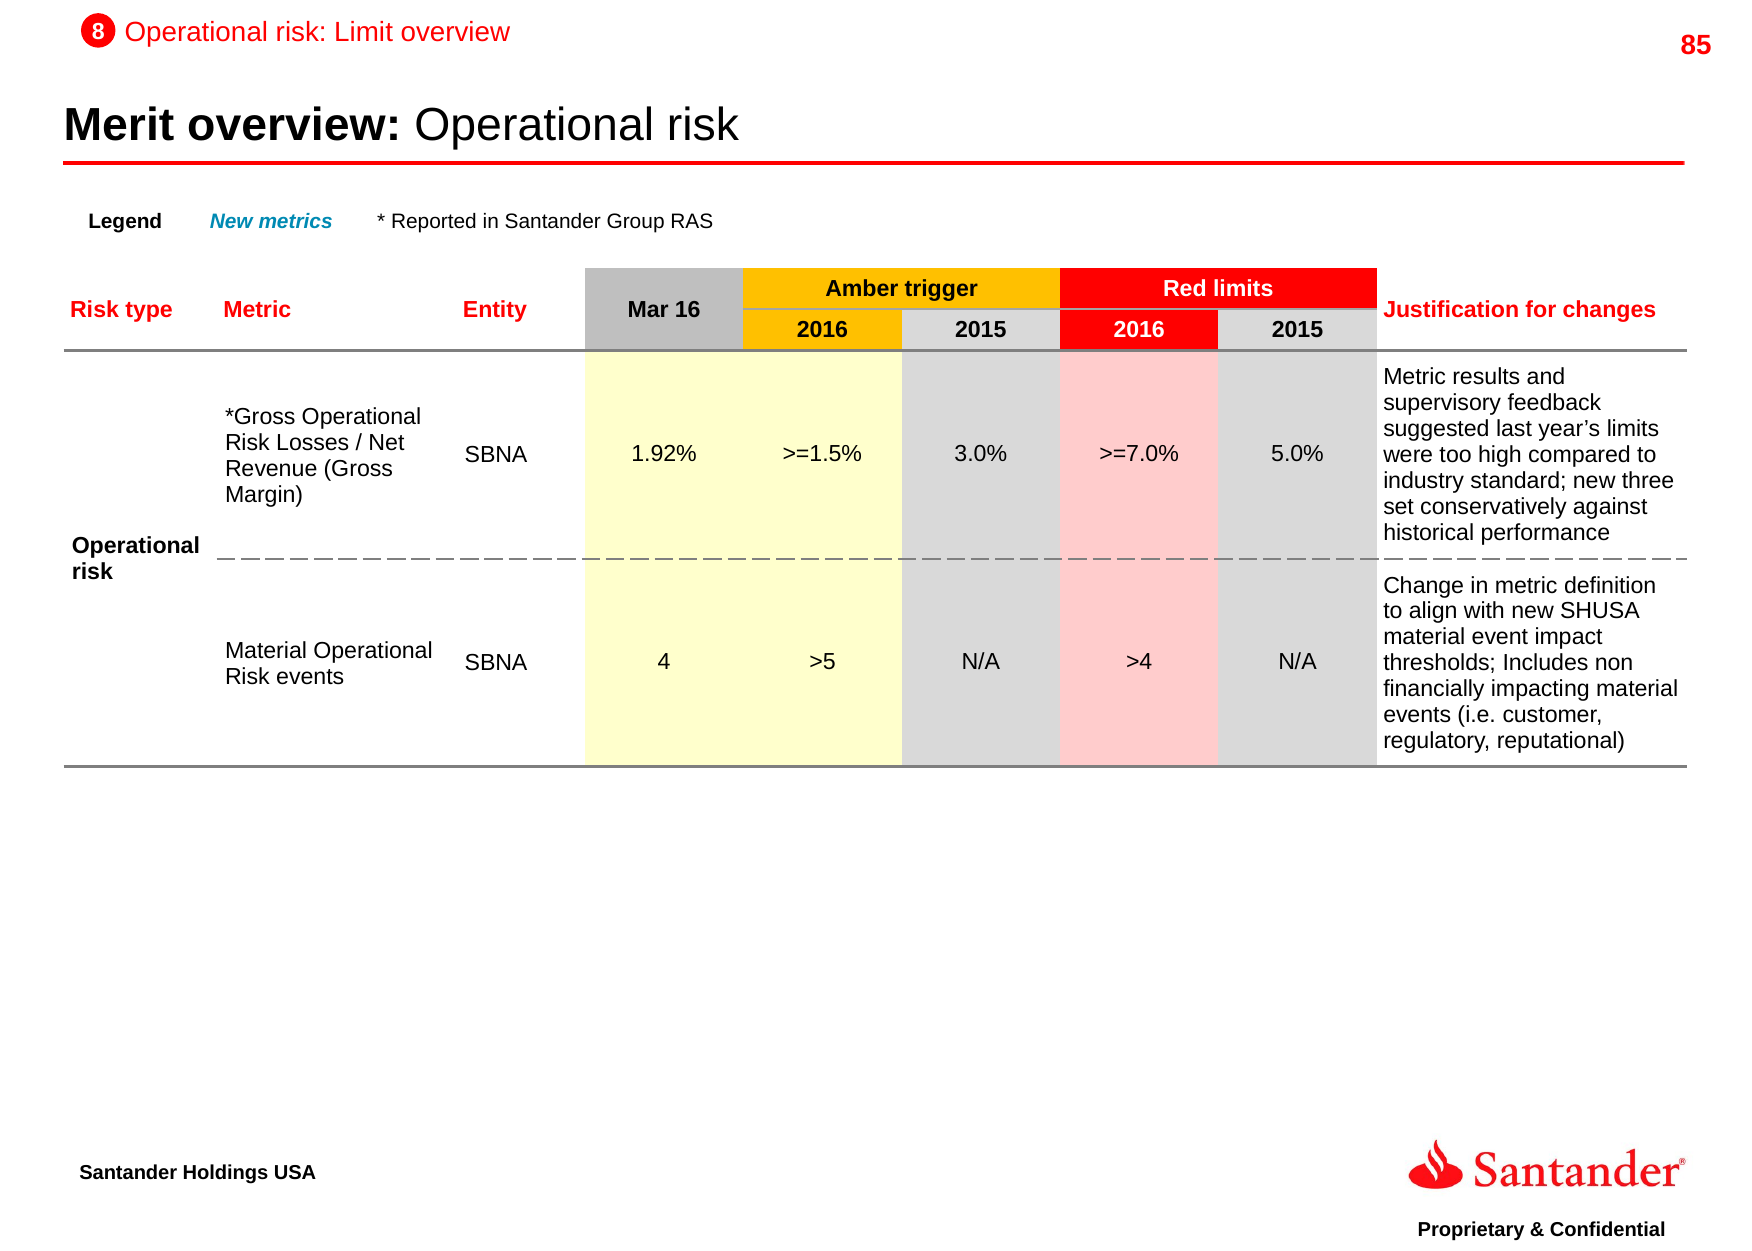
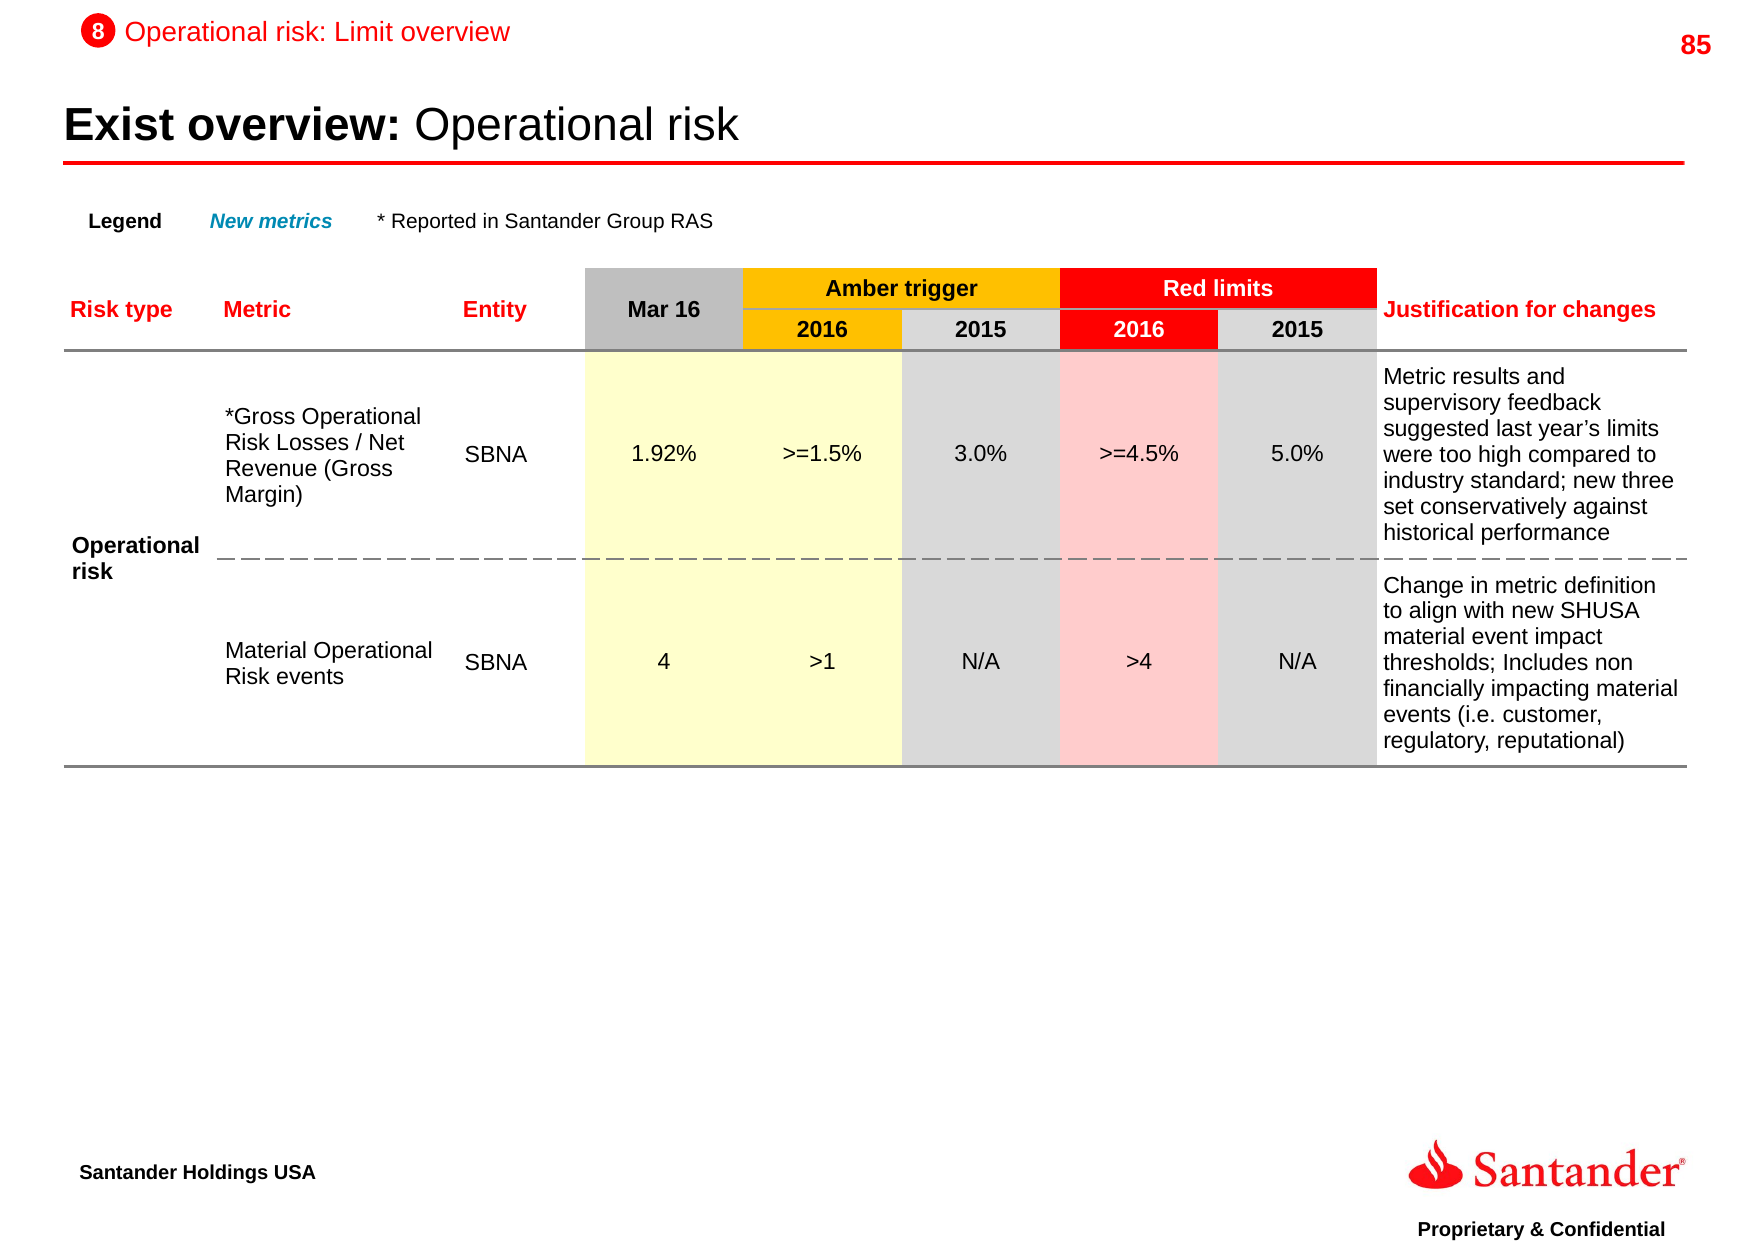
Merit: Merit -> Exist
>=7.0%: >=7.0% -> >=4.5%
>5: >5 -> >1
